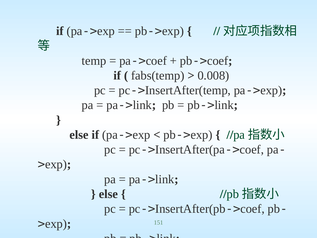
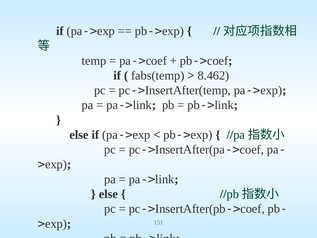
0.008: 0.008 -> 8.462
